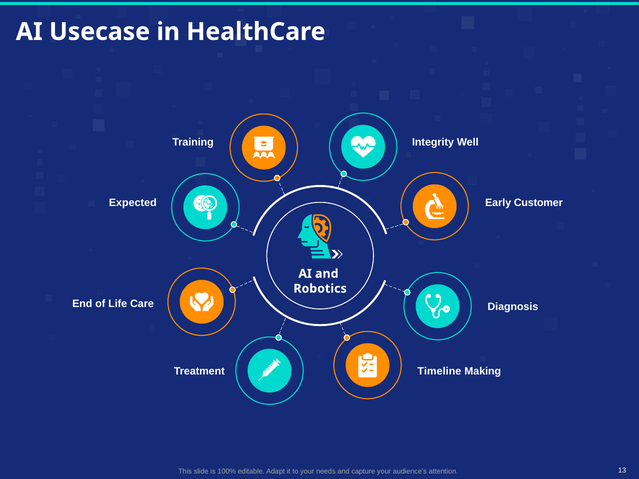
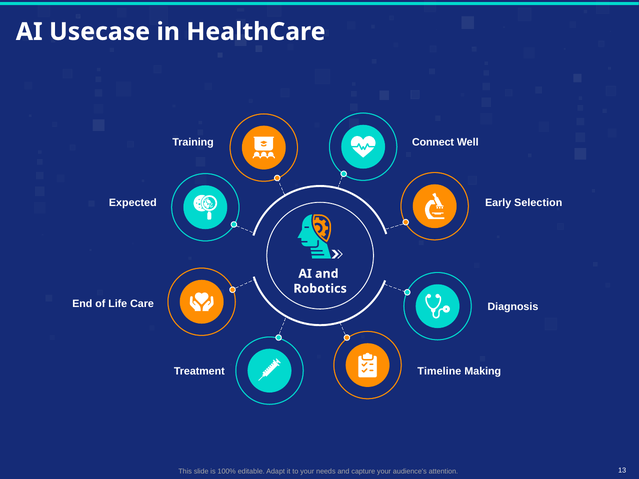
Integrity: Integrity -> Connect
Customer: Customer -> Selection
